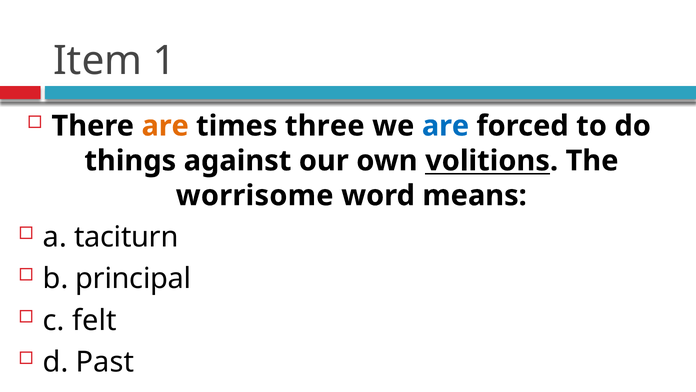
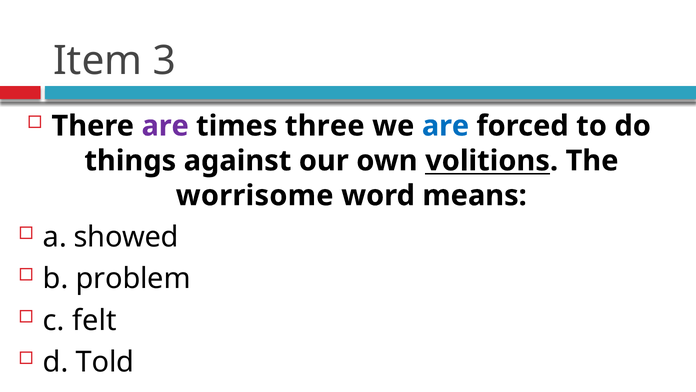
1: 1 -> 3
are at (165, 126) colour: orange -> purple
taciturn: taciturn -> showed
principal: principal -> problem
Past: Past -> Told
